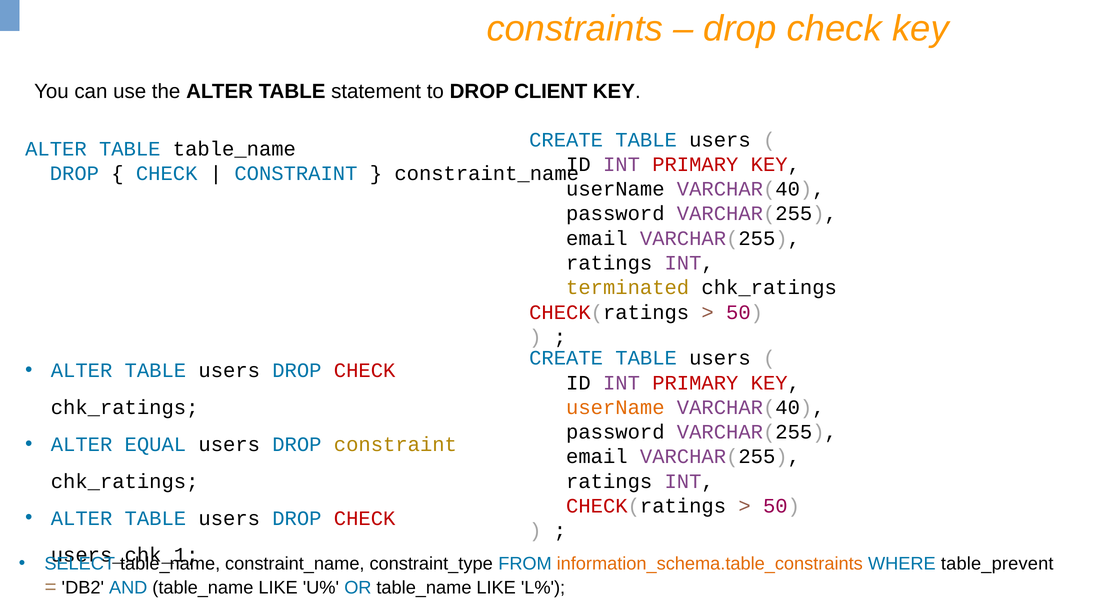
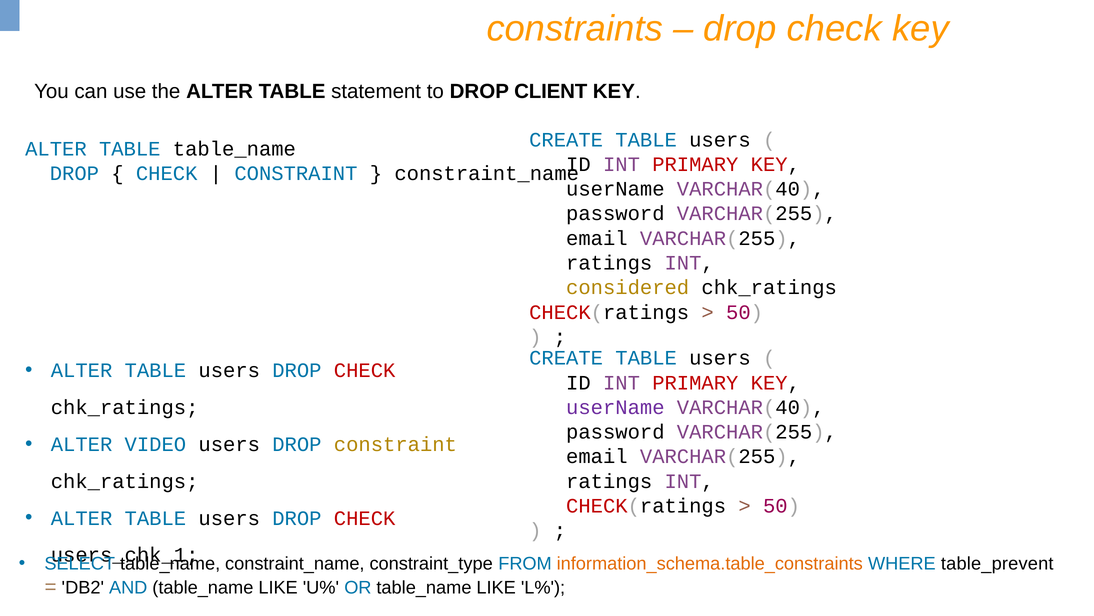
terminated: terminated -> considered
userName at (615, 407) colour: orange -> purple
EQUAL: EQUAL -> VIDEO
